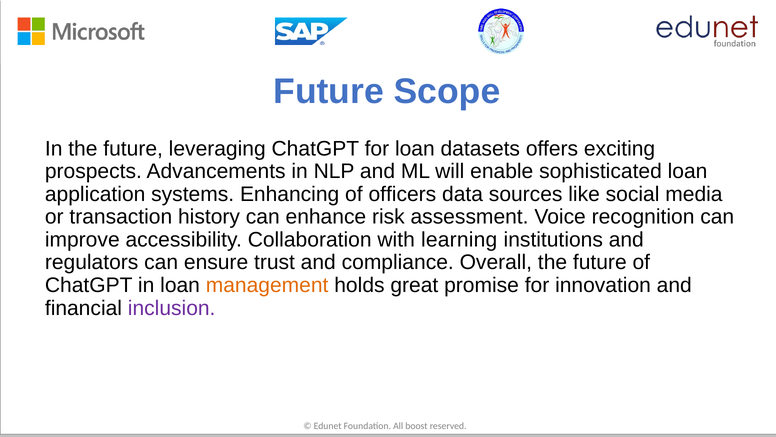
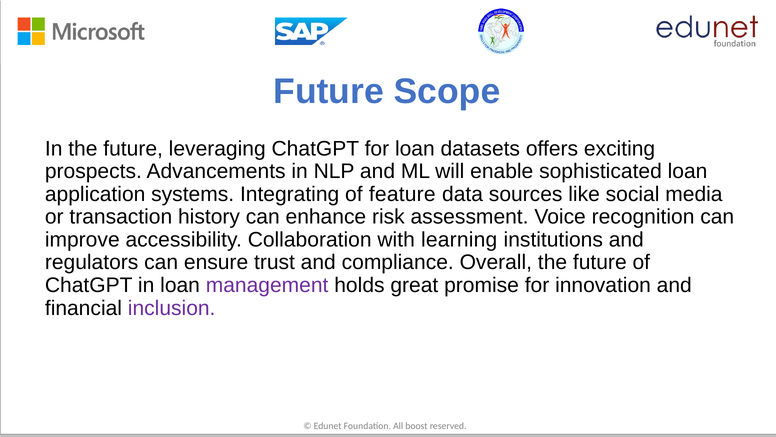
Enhancing: Enhancing -> Integrating
officers: officers -> feature
management colour: orange -> purple
